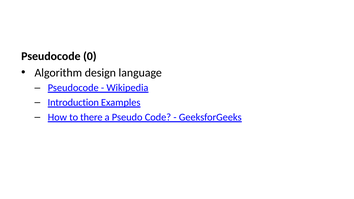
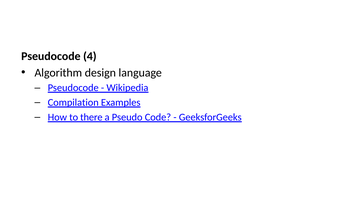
0: 0 -> 4
Introduction: Introduction -> Compilation
